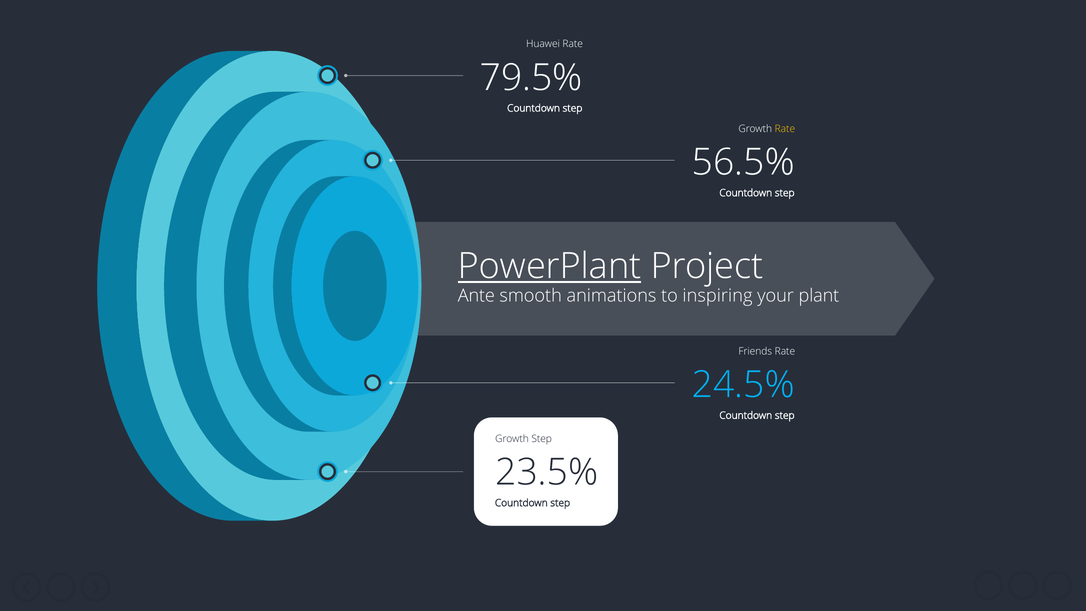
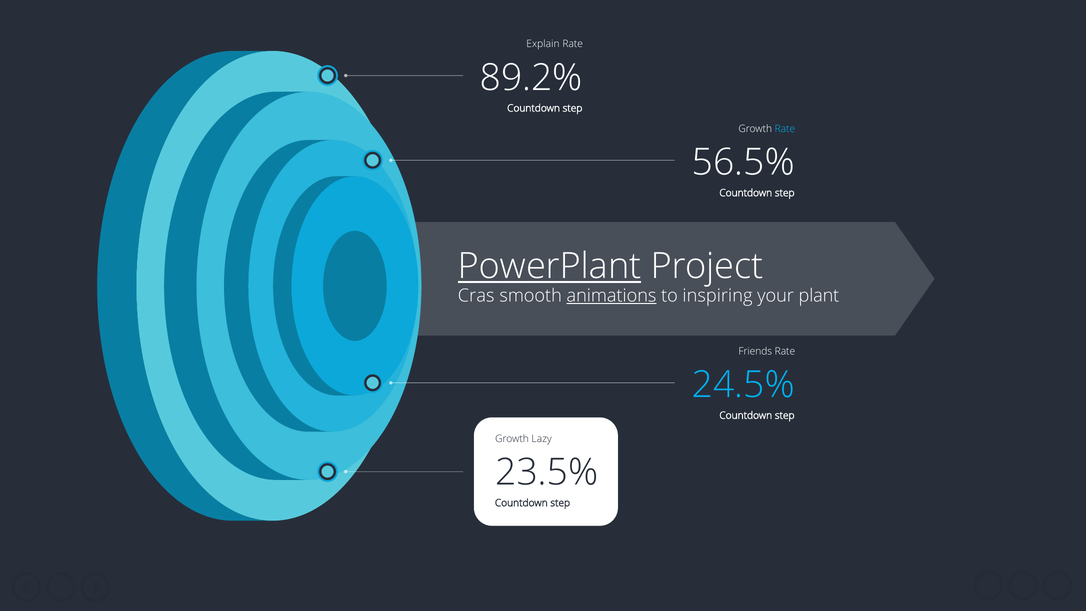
Huawei: Huawei -> Explain
79.5%: 79.5% -> 89.2%
Rate at (785, 129) colour: yellow -> light blue
Ante: Ante -> Cras
animations underline: none -> present
Growth Step: Step -> Lazy
